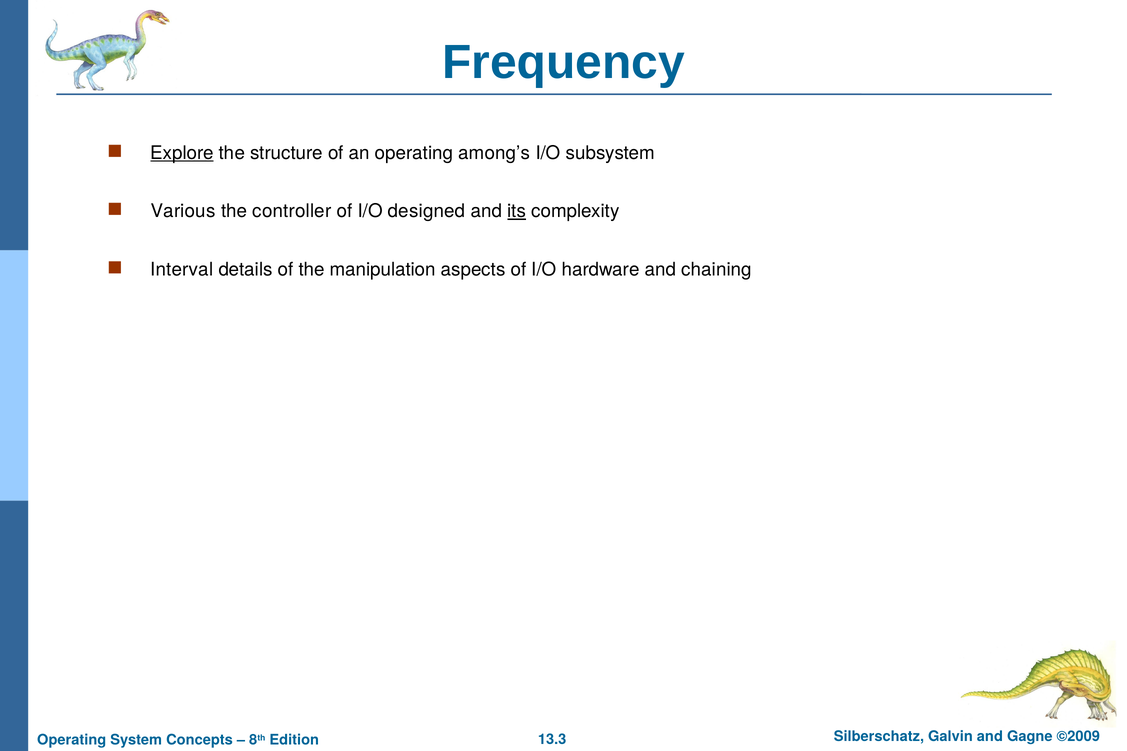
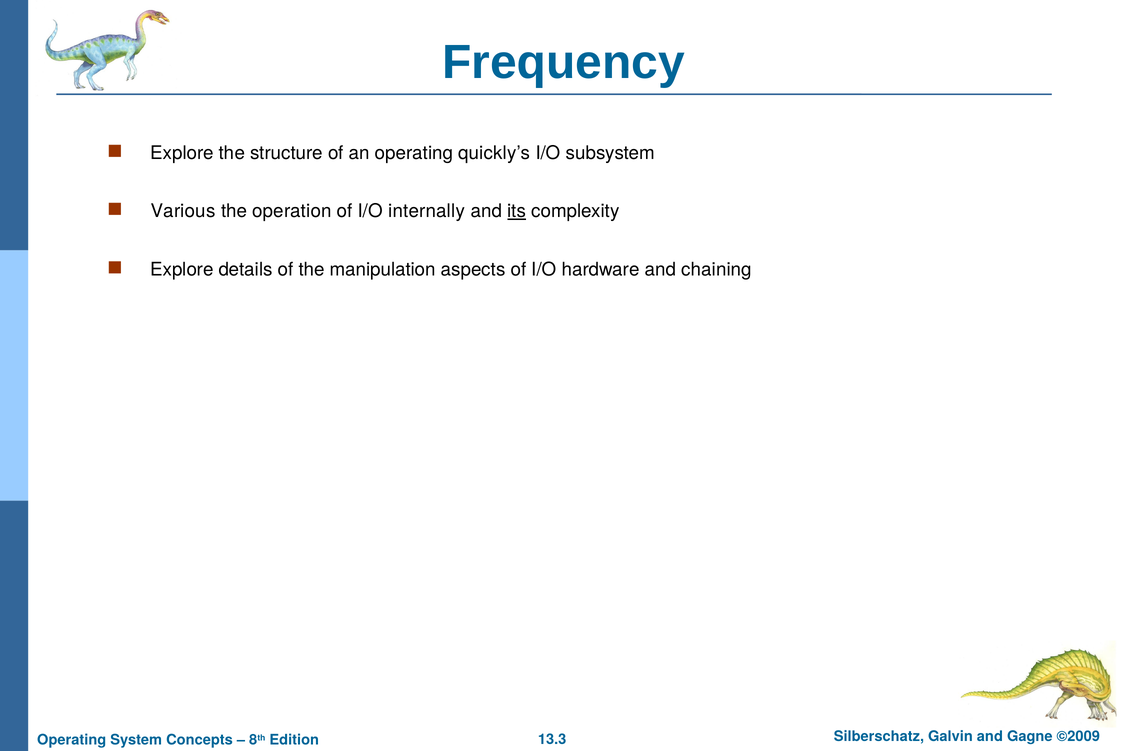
Explore at (182, 153) underline: present -> none
among’s: among’s -> quickly’s
controller: controller -> operation
designed: designed -> internally
Interval at (182, 269): Interval -> Explore
